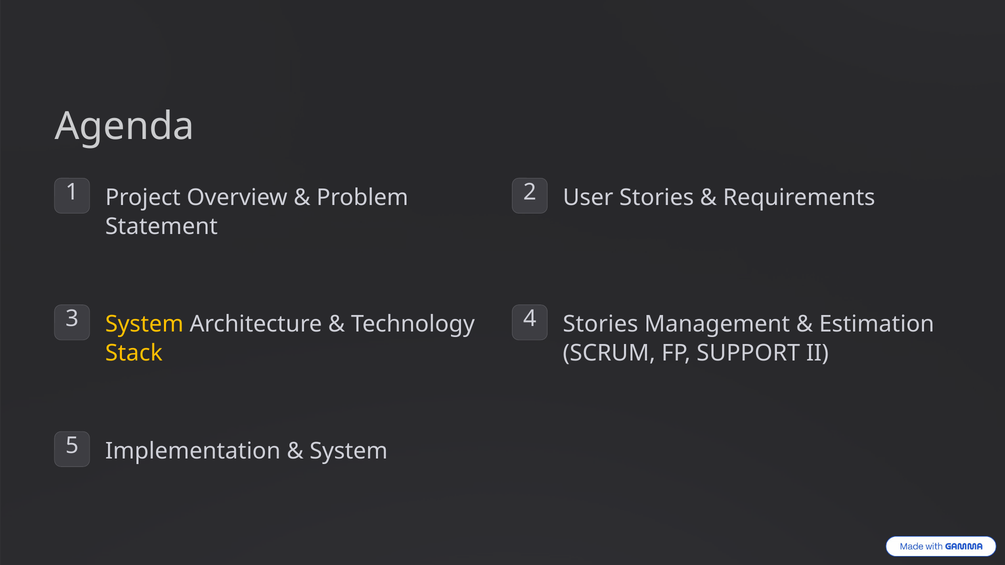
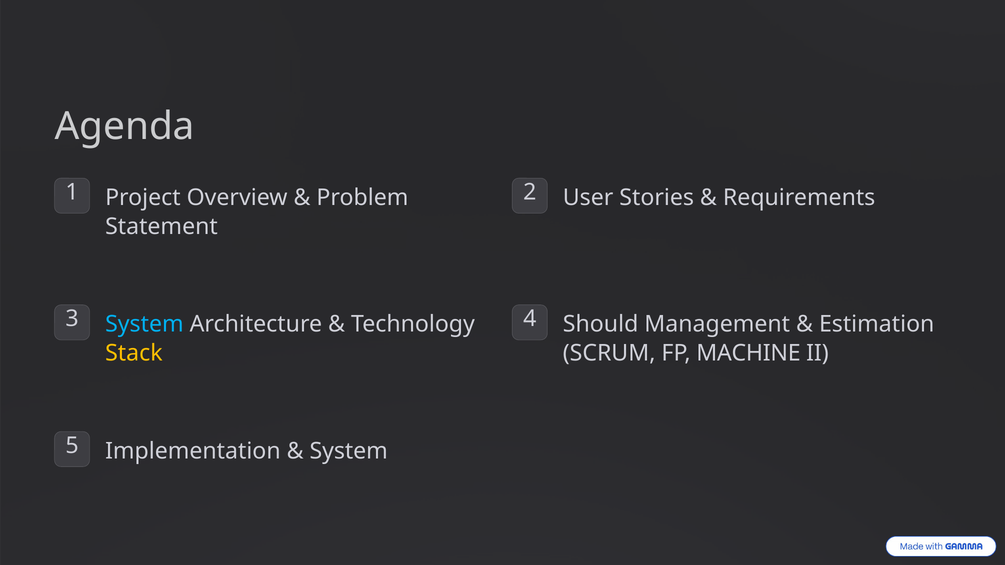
System at (144, 325) colour: yellow -> light blue
4 Stories: Stories -> Should
SUPPORT: SUPPORT -> MACHINE
